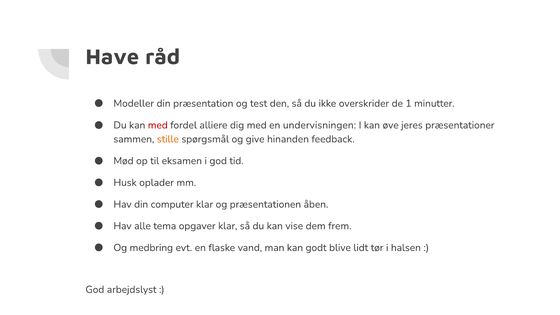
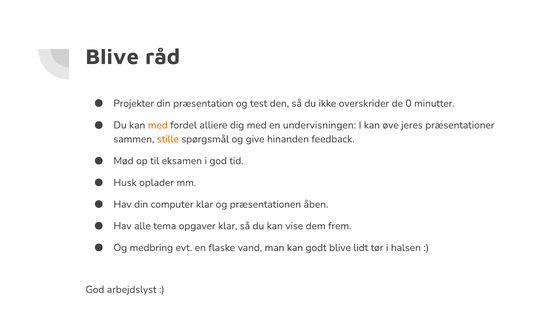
Have at (112, 57): Have -> Blive
Modeller: Modeller -> Projekter
1: 1 -> 0
med at (158, 125) colour: red -> orange
